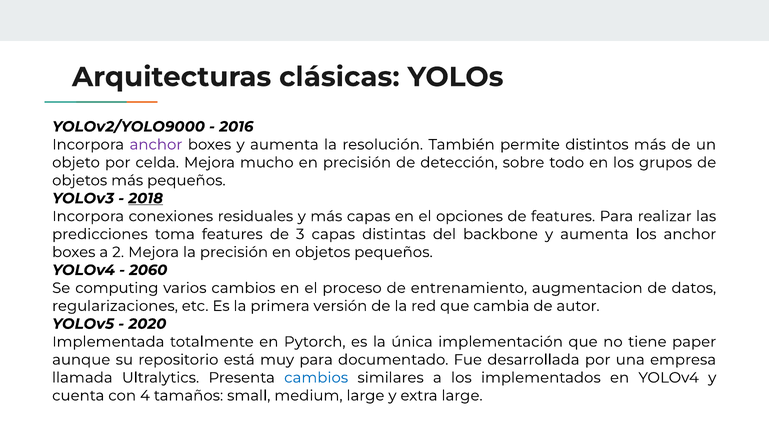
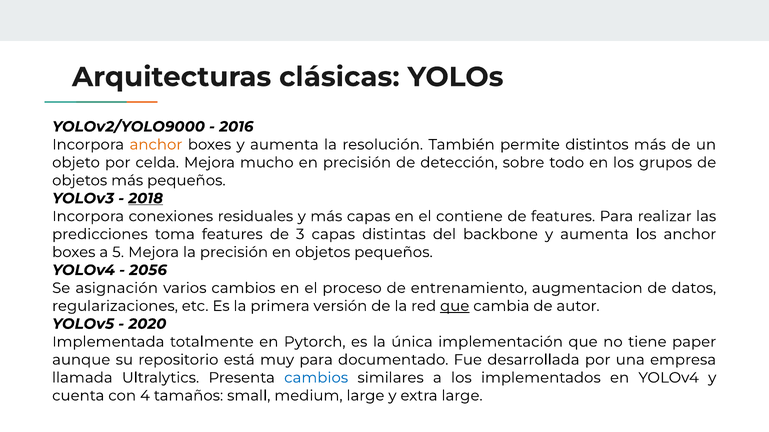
anchor at (156, 145) colour: purple -> orange
opciones: opciones -> contiene
2: 2 -> 5
2060: 2060 -> 2056
computing: computing -> asignación
que at (455, 306) underline: none -> present
